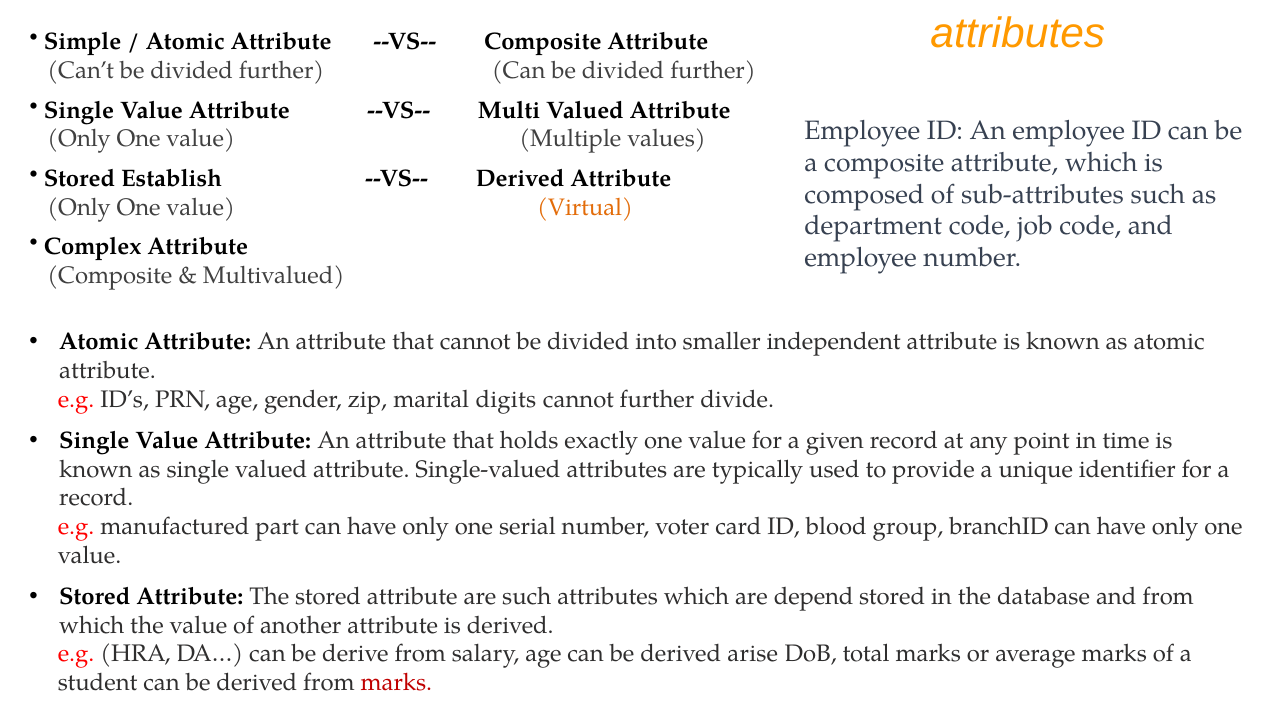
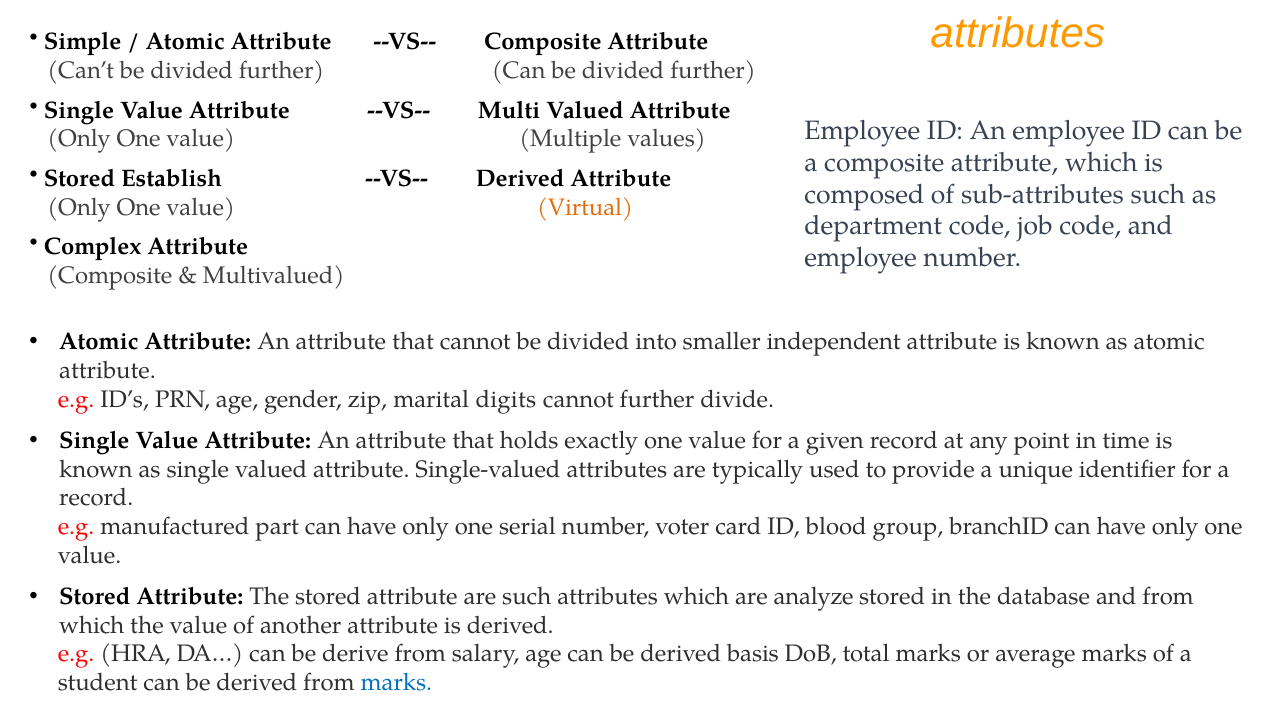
depend: depend -> analyze
arise: arise -> basis
marks at (396, 683) colour: red -> blue
